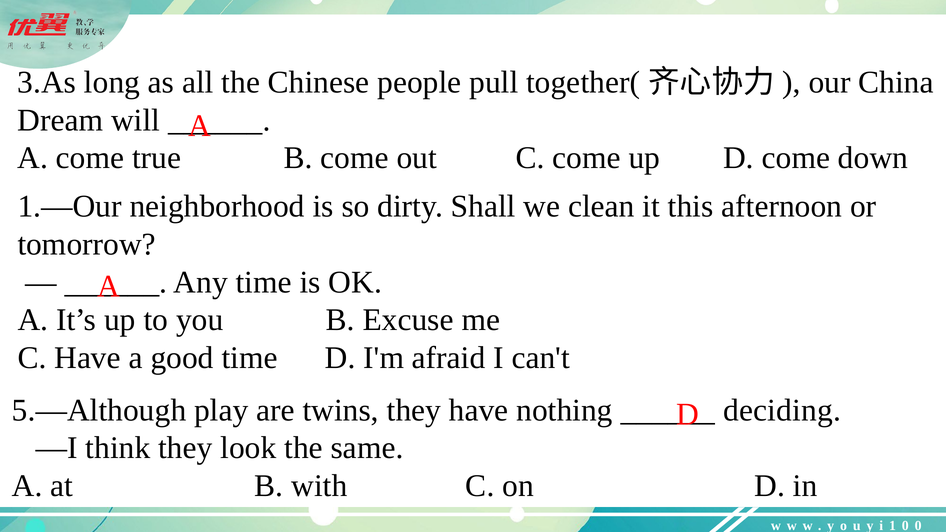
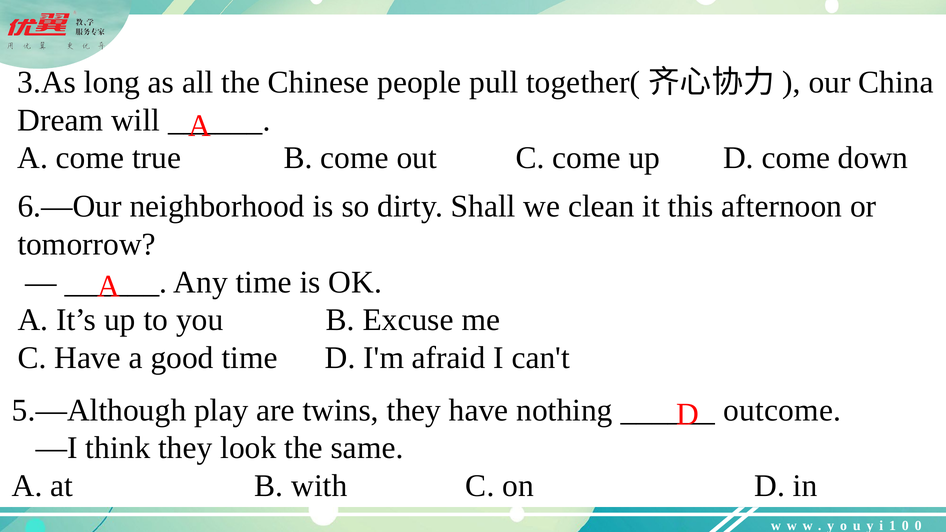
1.—Our: 1.—Our -> 6.—Our
deciding: deciding -> outcome
